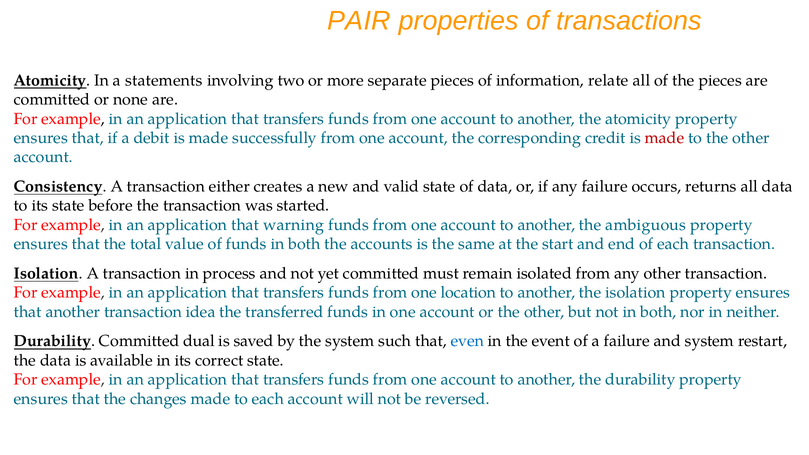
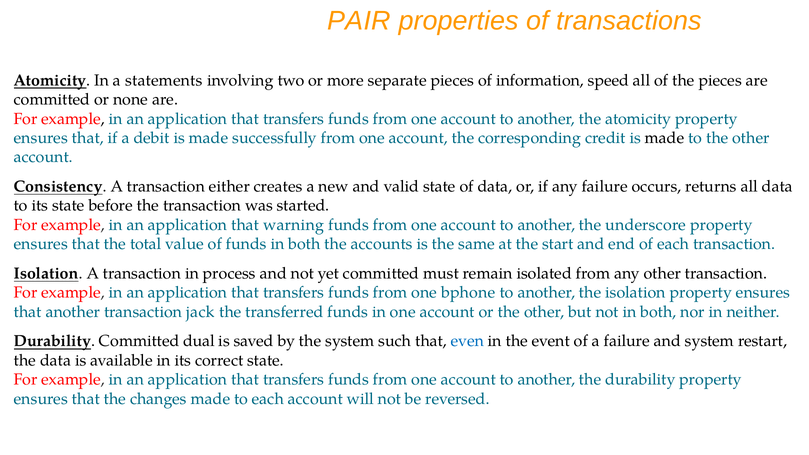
relate: relate -> speed
made at (665, 138) colour: red -> black
ambiguous: ambiguous -> underscore
location: location -> bphone
idea: idea -> jack
